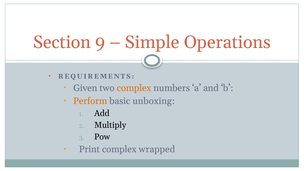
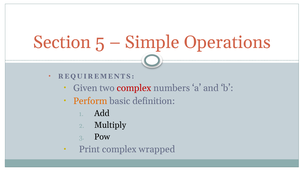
9: 9 -> 5
complex at (134, 88) colour: orange -> red
unboxing: unboxing -> definition
